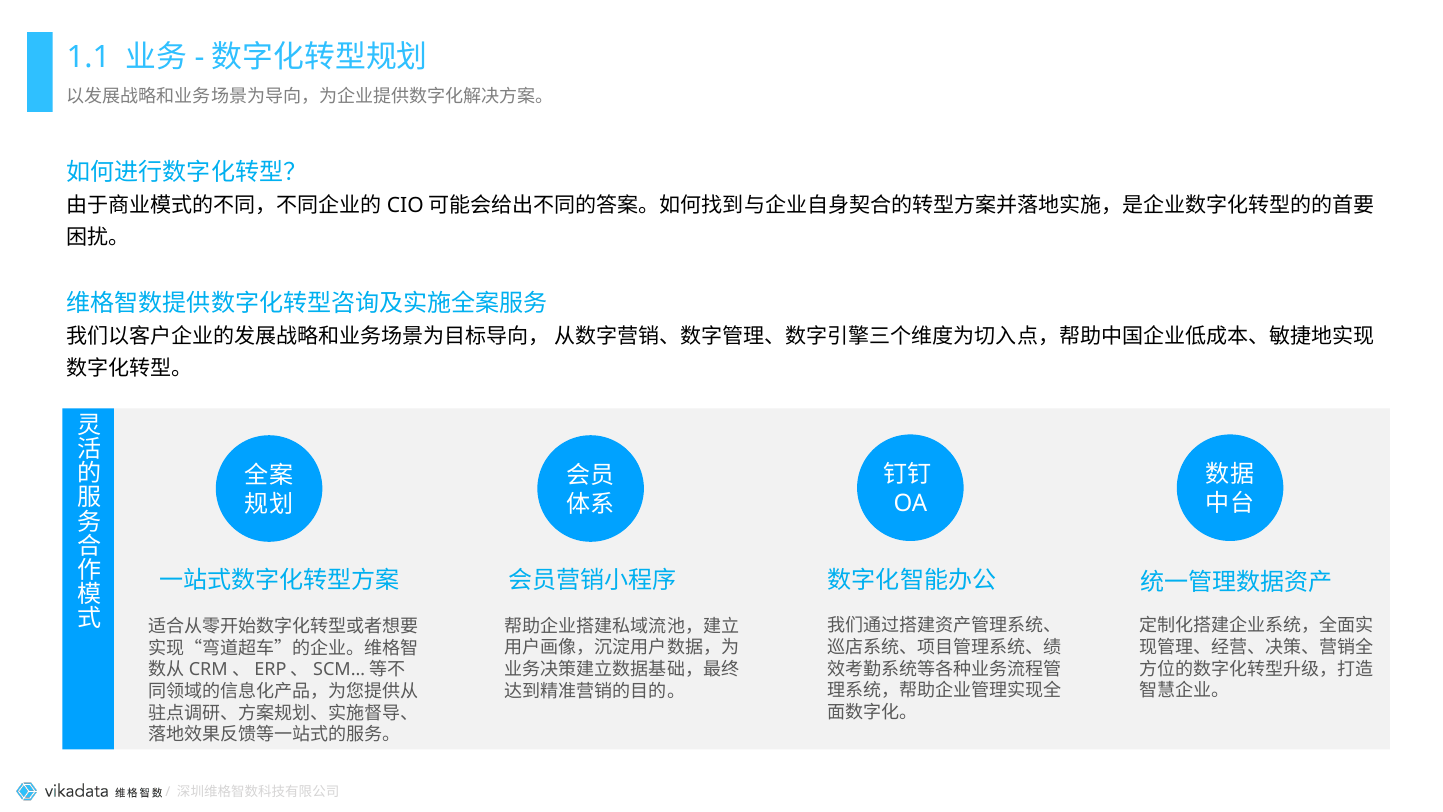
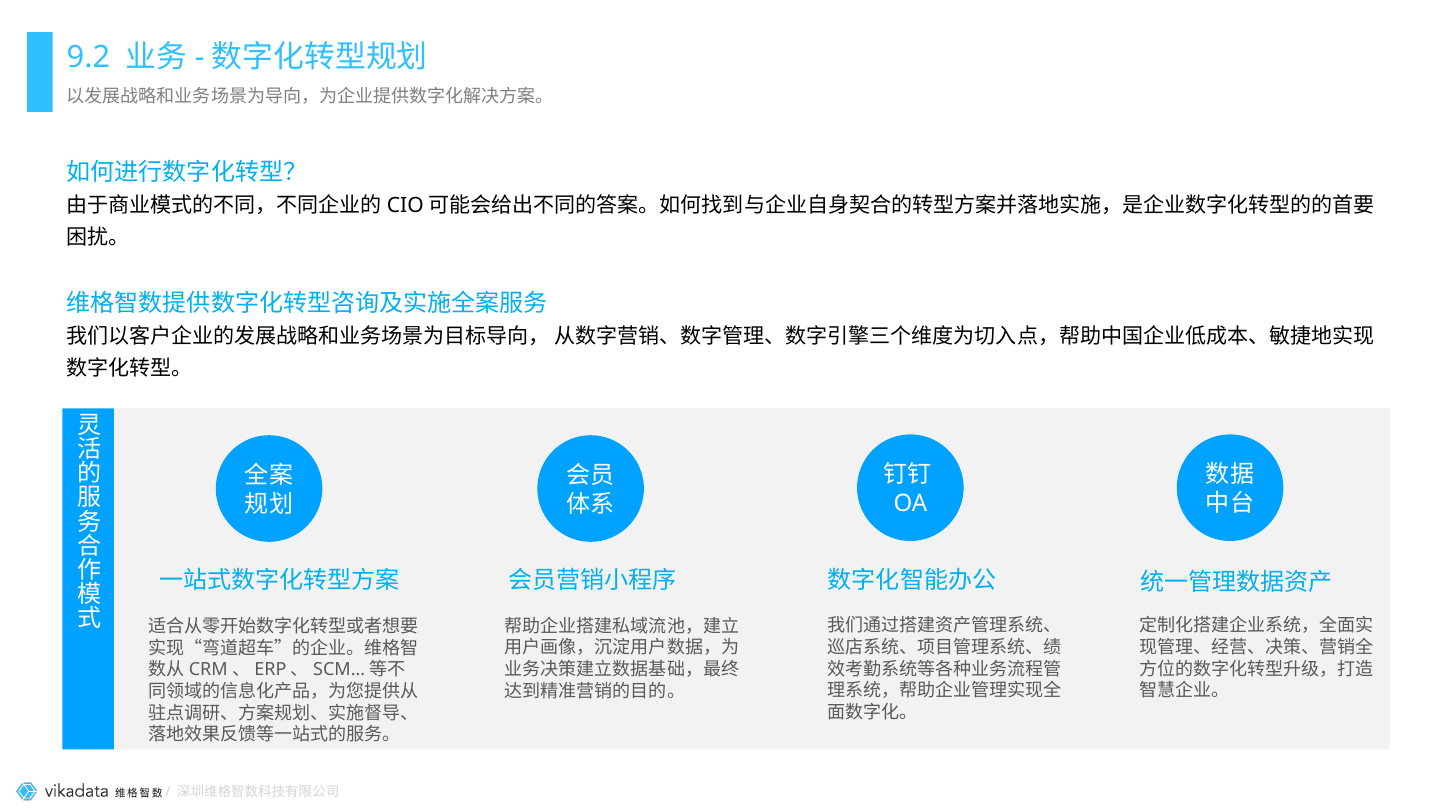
1.1: 1.1 -> 9.2
